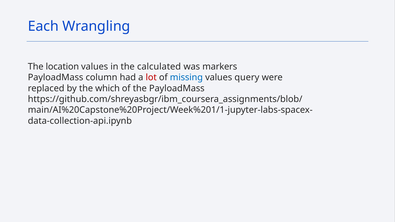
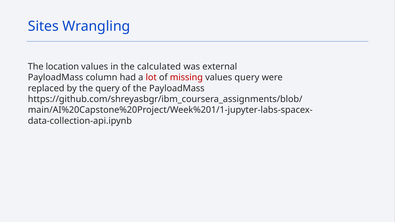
Each: Each -> Sites
markers: markers -> external
missing colour: blue -> red
the which: which -> query
